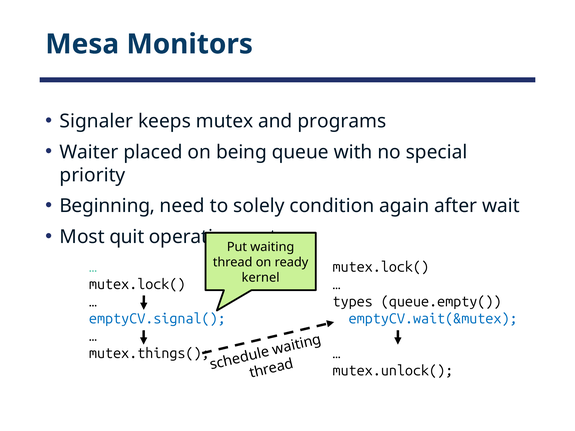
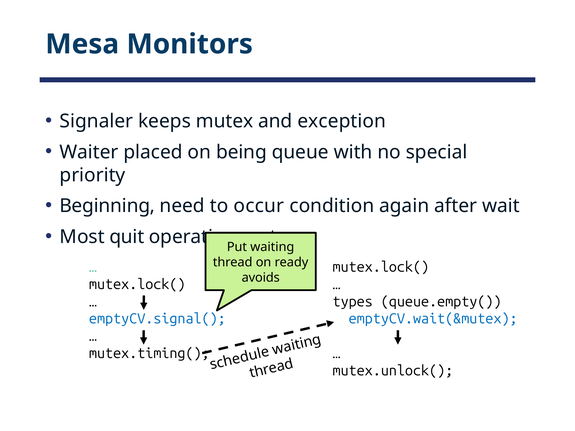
programs: programs -> exception
solely: solely -> occur
kernel: kernel -> avoids
mutex.things(: mutex.things( -> mutex.timing(
